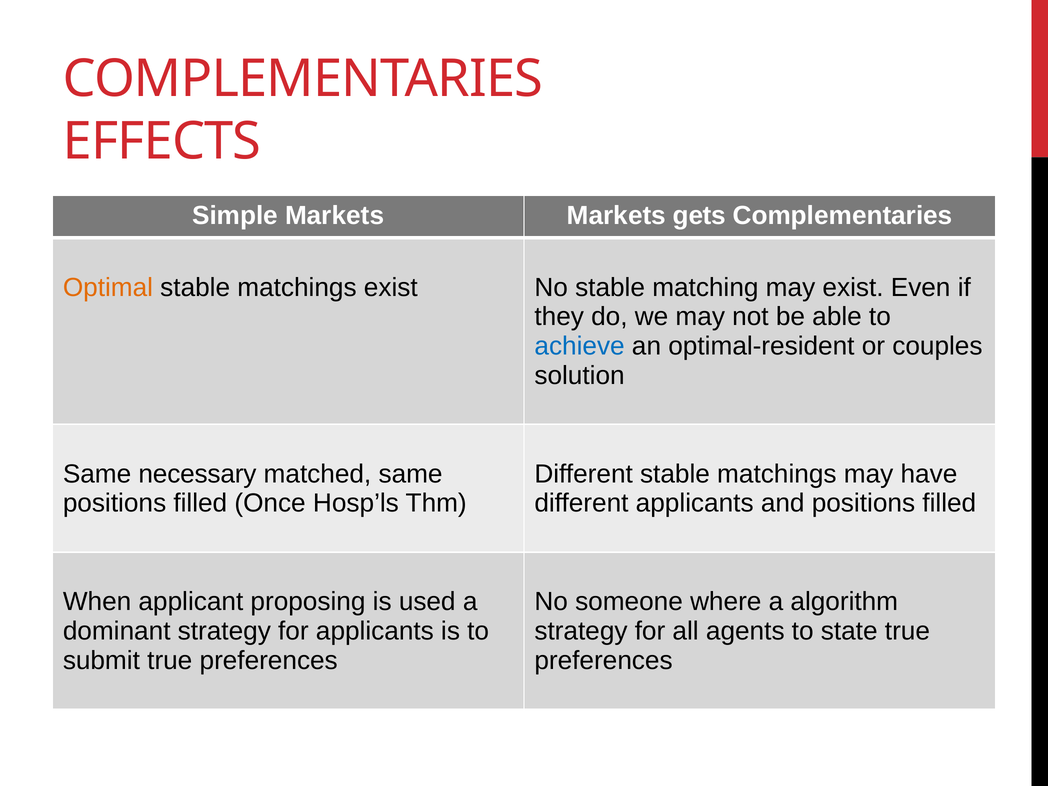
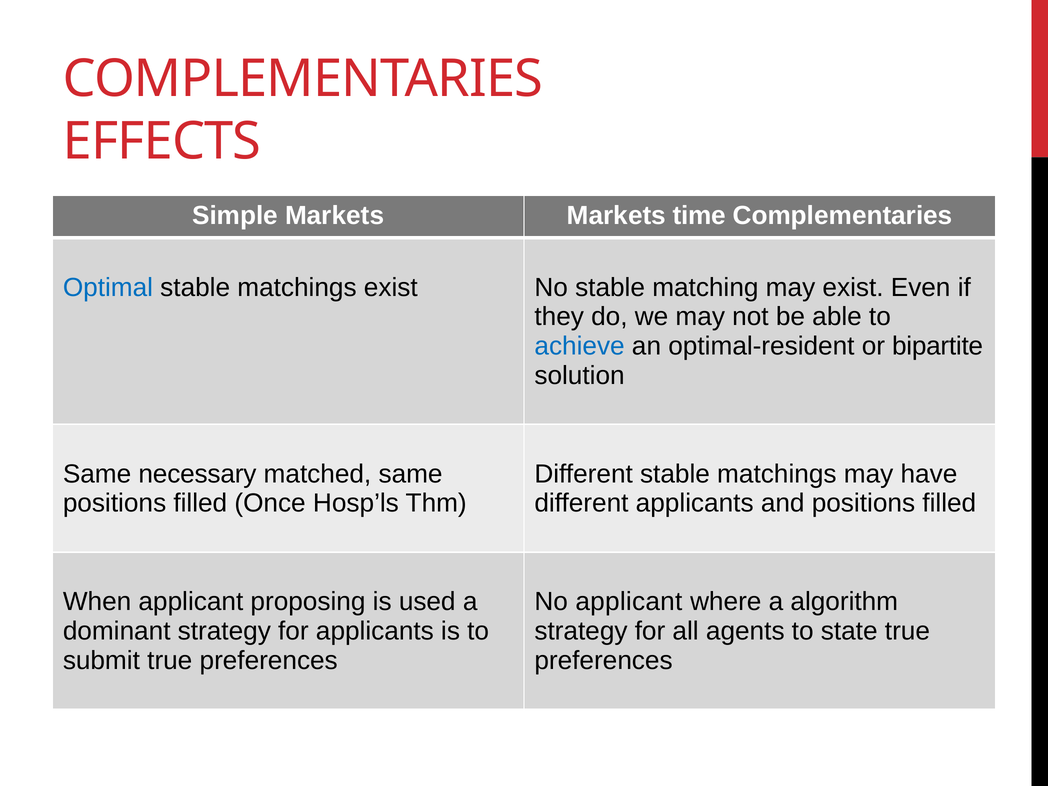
gets: gets -> time
Optimal colour: orange -> blue
couples: couples -> bipartite
No someone: someone -> applicant
